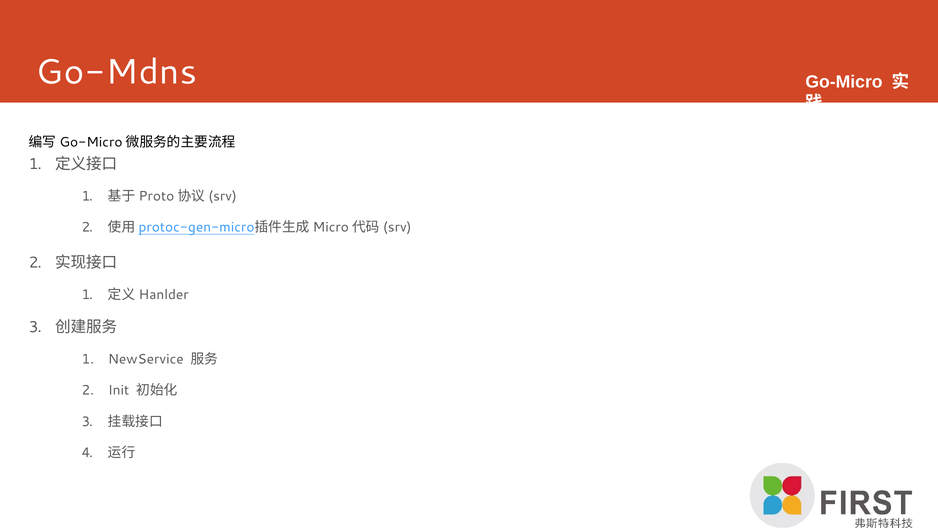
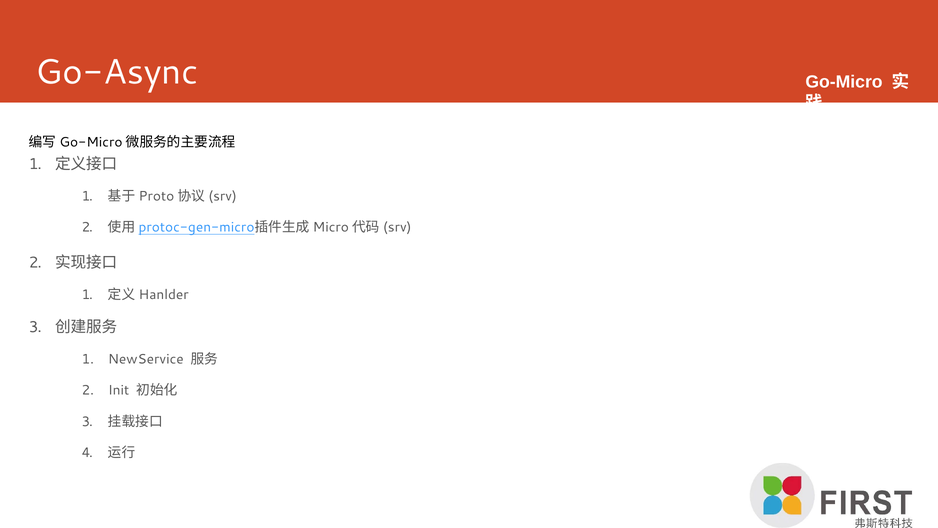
Go-Mdns: Go-Mdns -> Go-Async
